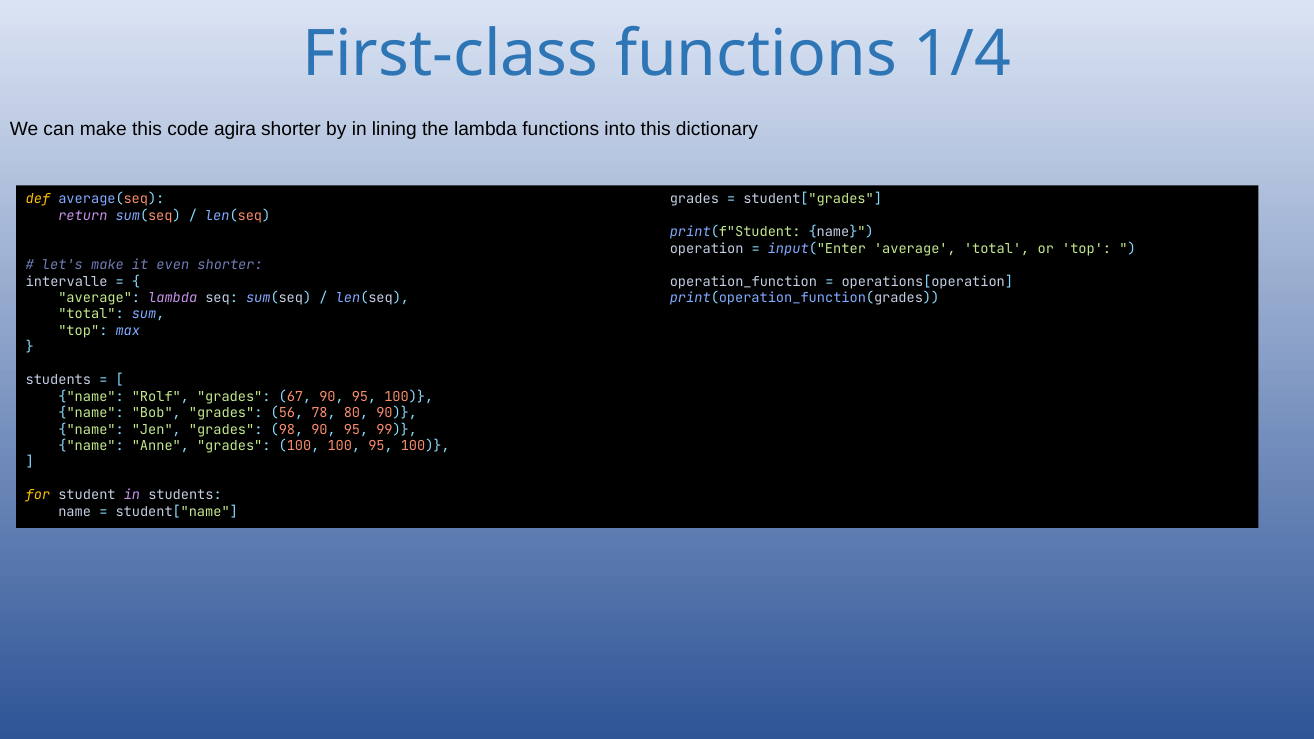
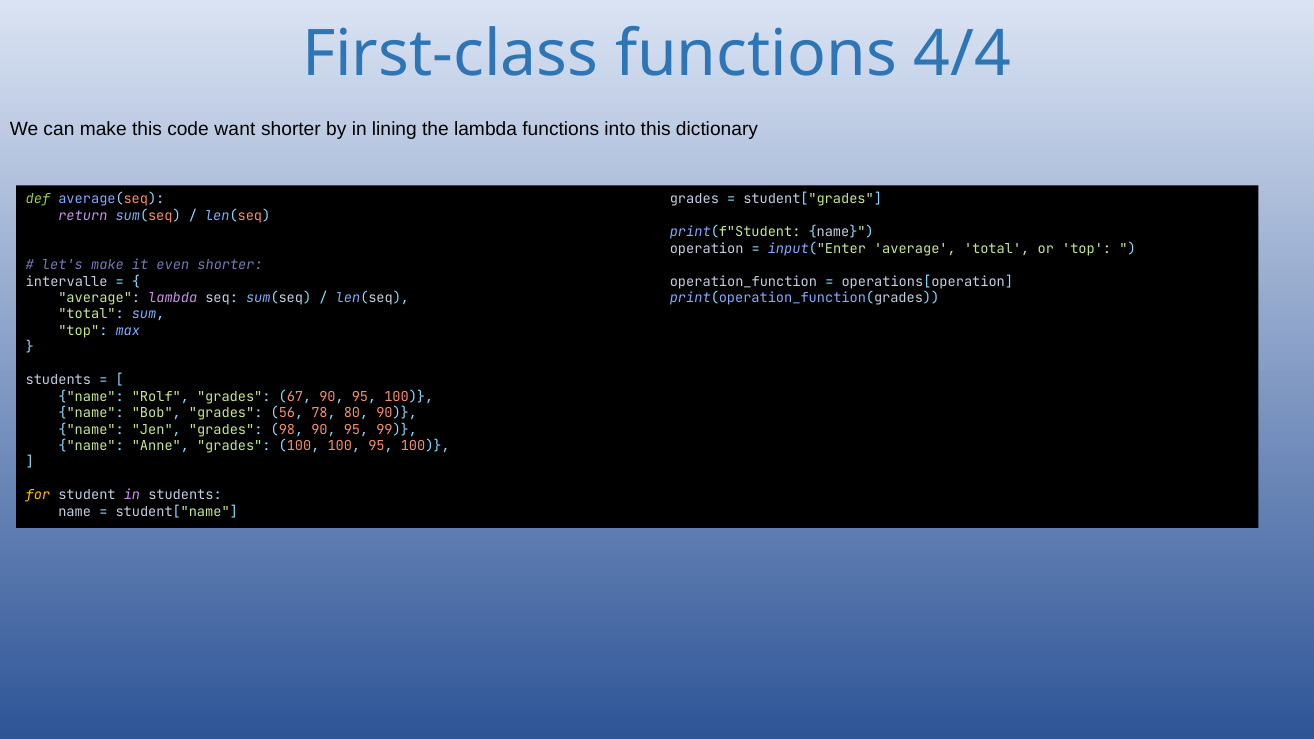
1/4: 1/4 -> 4/4
agira: agira -> want
def colour: yellow -> light green
